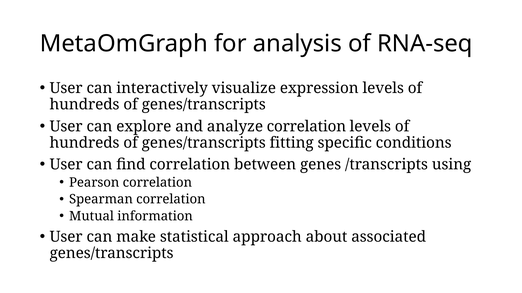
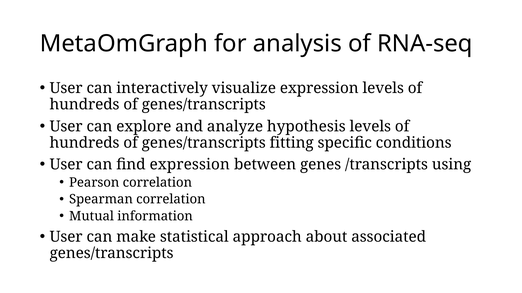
analyze correlation: correlation -> hypothesis
find correlation: correlation -> expression
